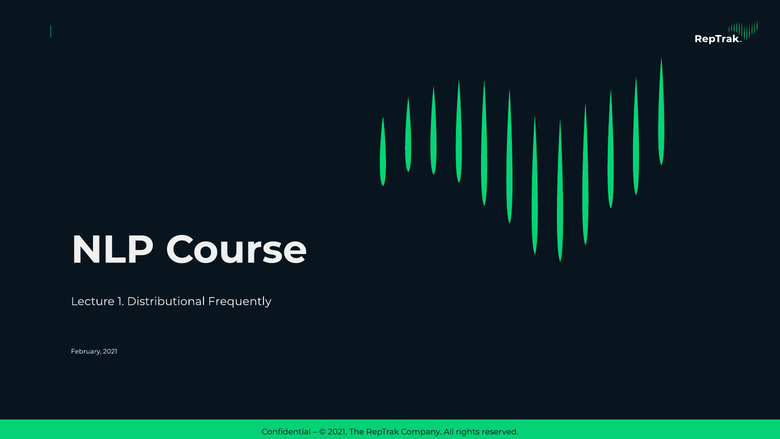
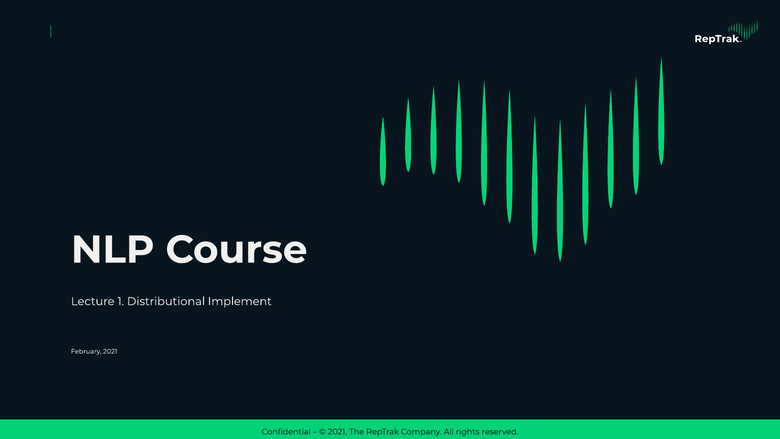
Frequently: Frequently -> Implement
